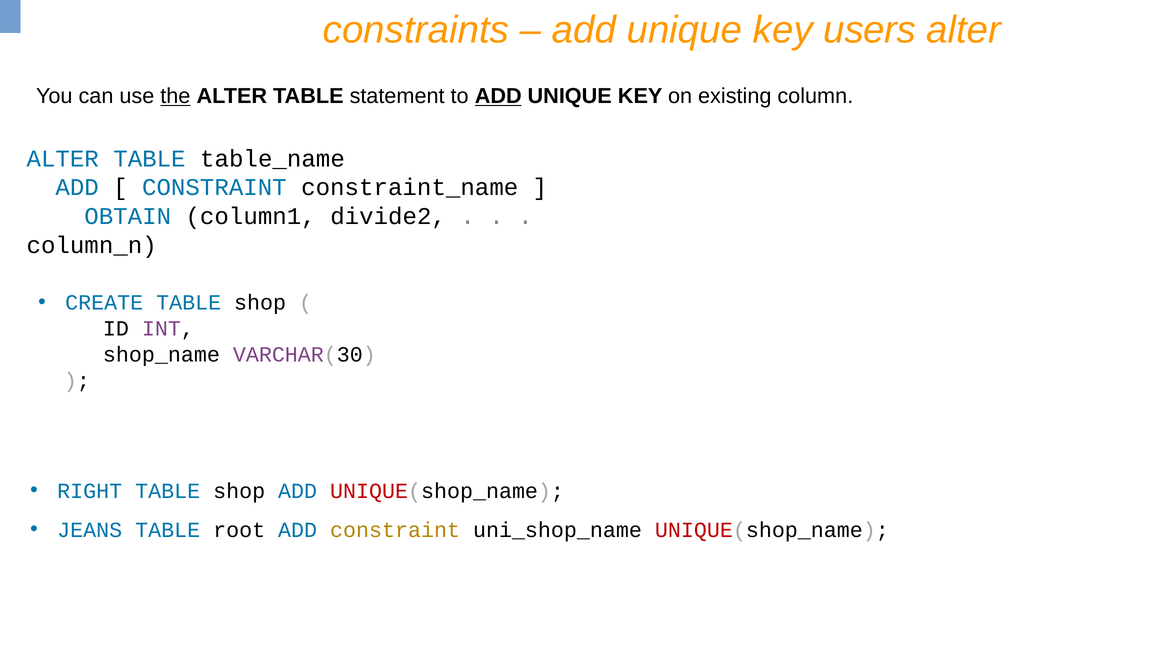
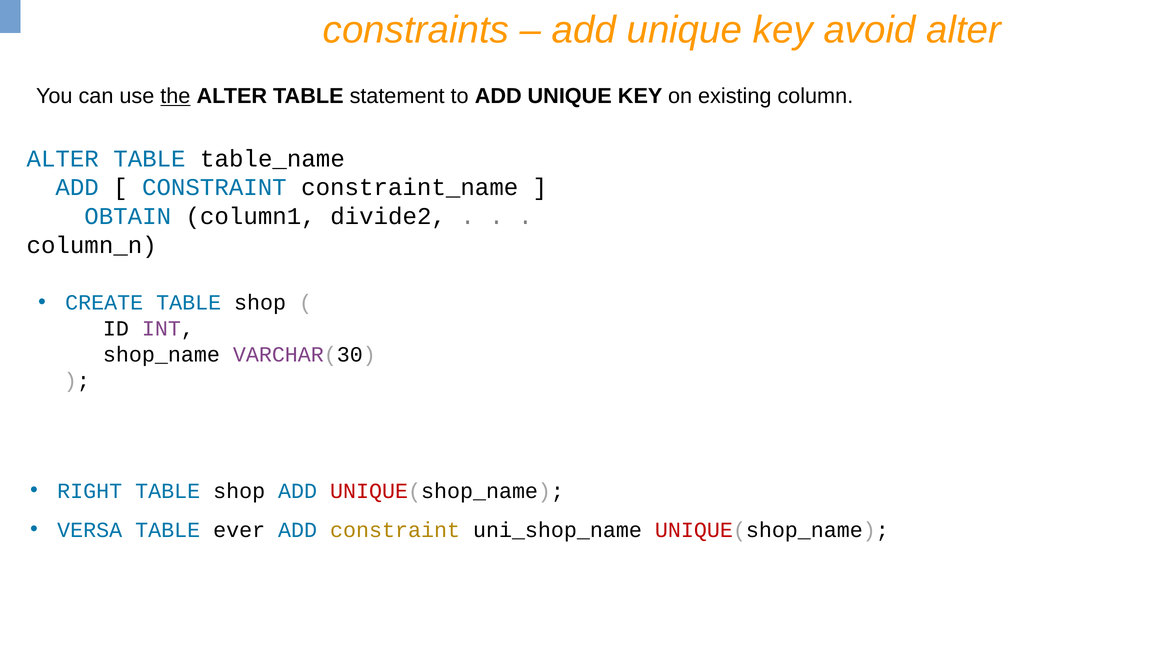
users: users -> avoid
ADD at (498, 96) underline: present -> none
JEANS: JEANS -> VERSA
root: root -> ever
